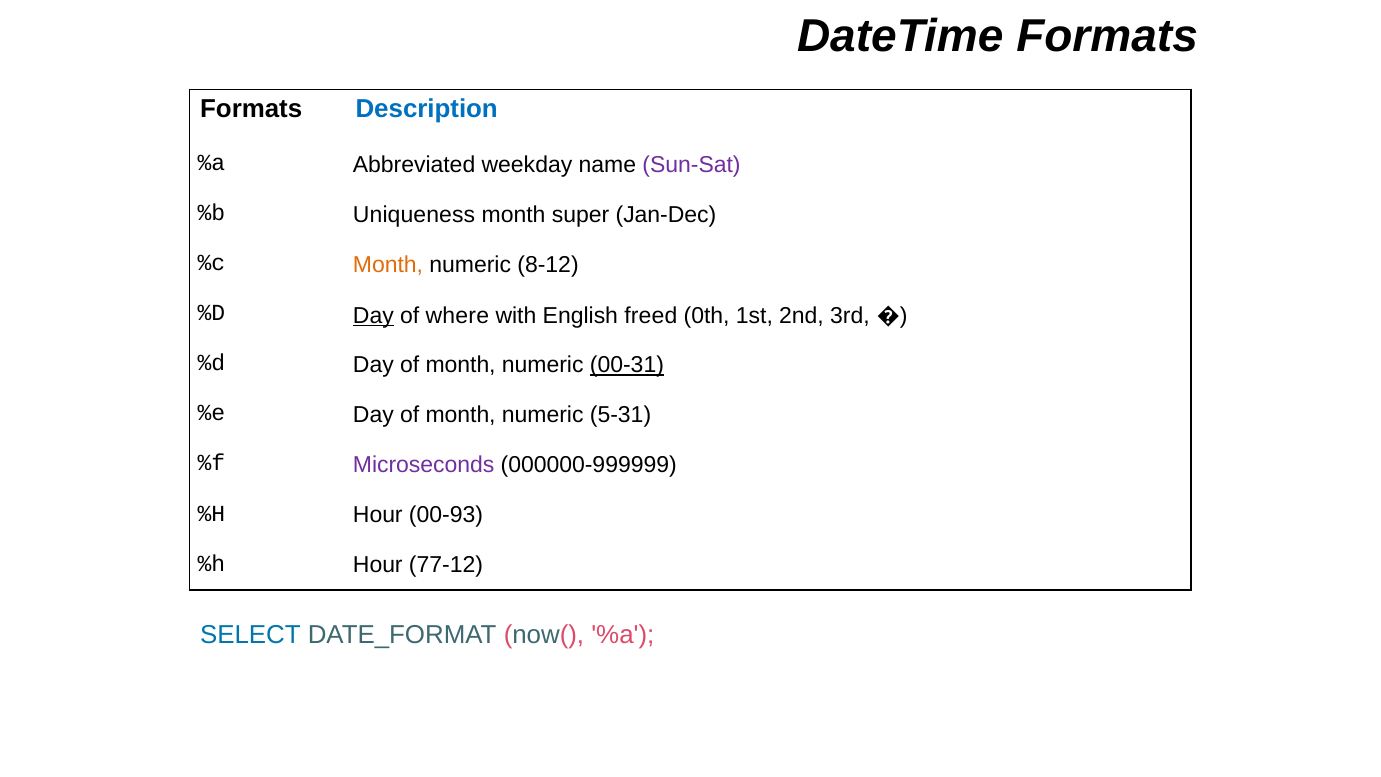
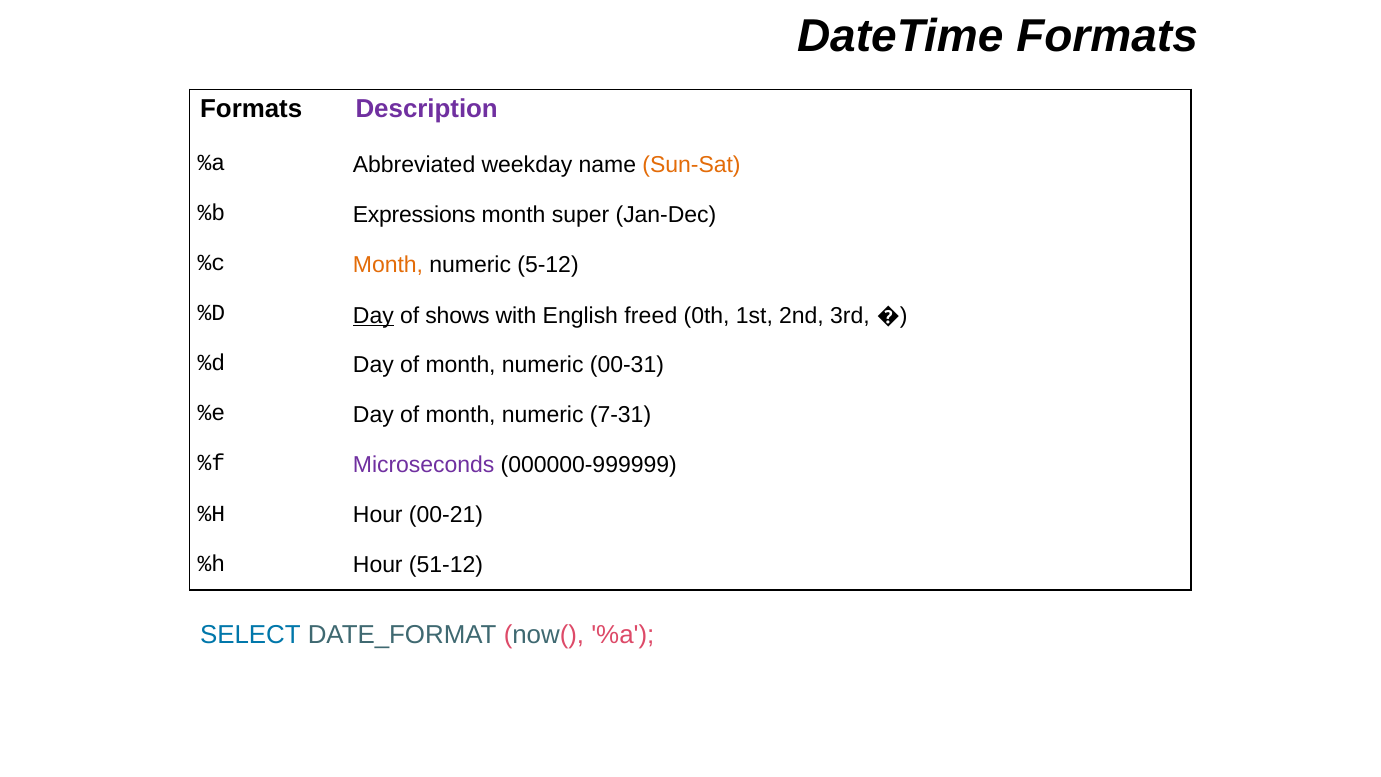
Description colour: blue -> purple
Sun-Sat colour: purple -> orange
Uniqueness: Uniqueness -> Expressions
8-12: 8-12 -> 5-12
where: where -> shows
00-31 underline: present -> none
5-31: 5-31 -> 7-31
00-93: 00-93 -> 00-21
77-12: 77-12 -> 51-12
